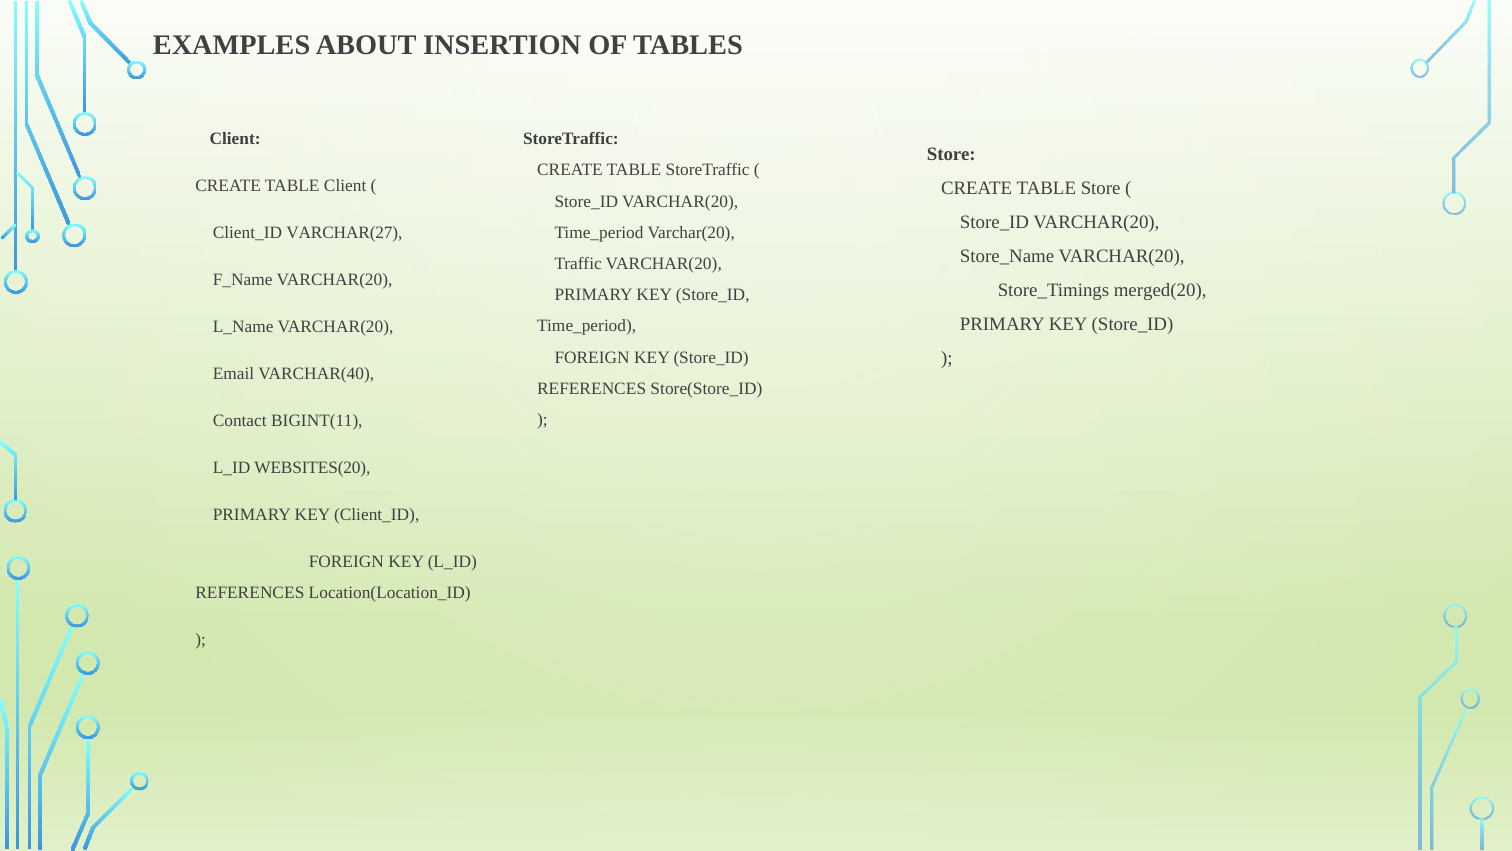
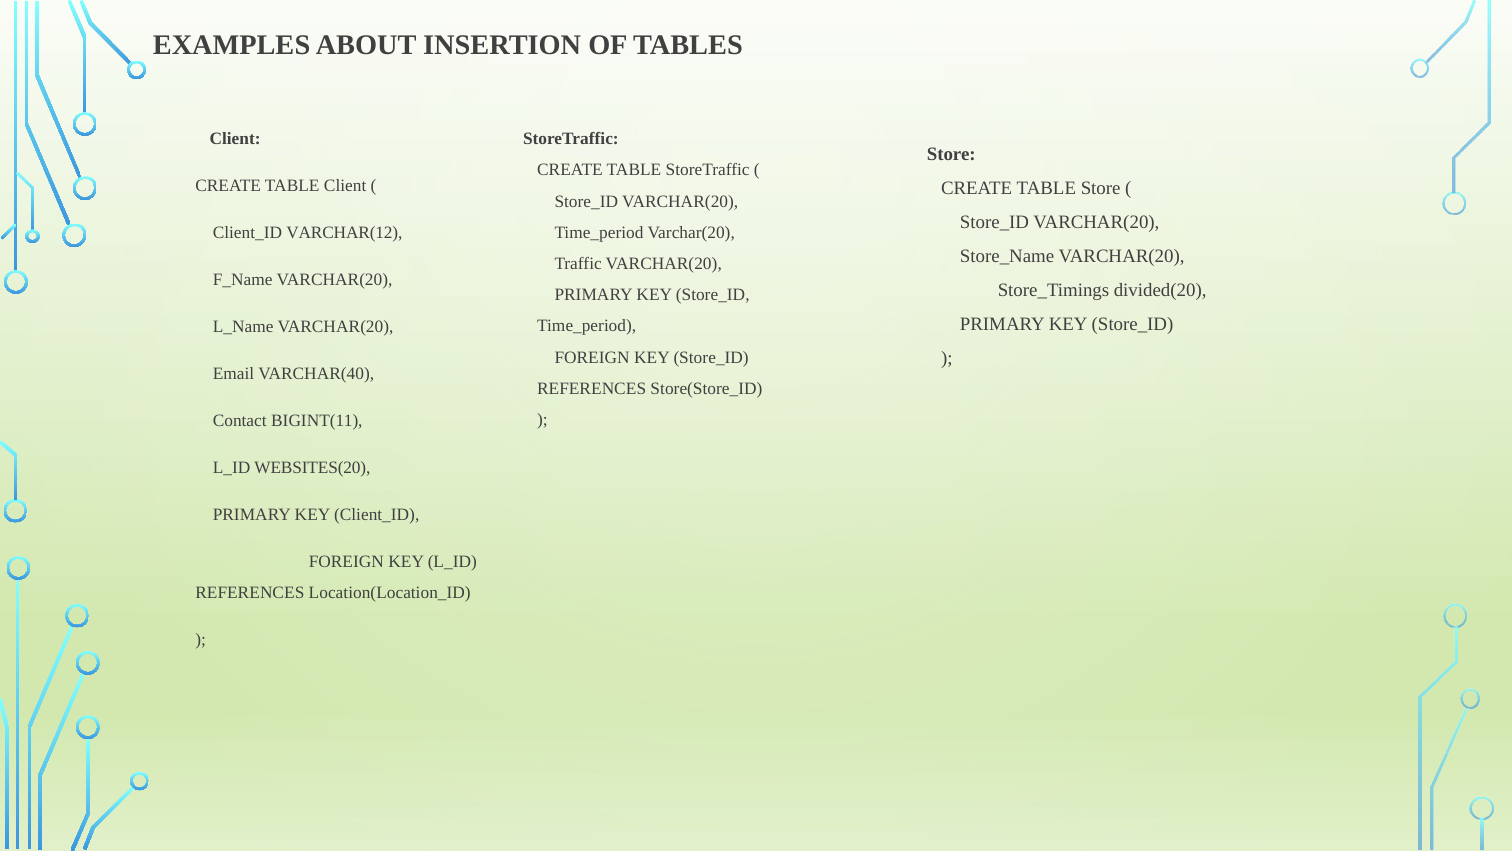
VARCHAR(27: VARCHAR(27 -> VARCHAR(12
merged(20: merged(20 -> divided(20
